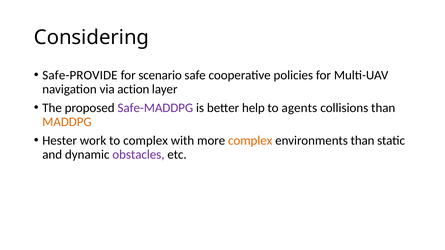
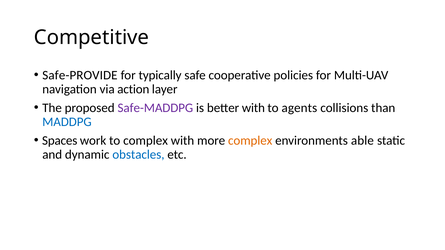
Considering: Considering -> Competitive
scenario: scenario -> typically
better help: help -> with
MADDPG colour: orange -> blue
Hester: Hester -> Spaces
environments than: than -> able
obstacles colour: purple -> blue
